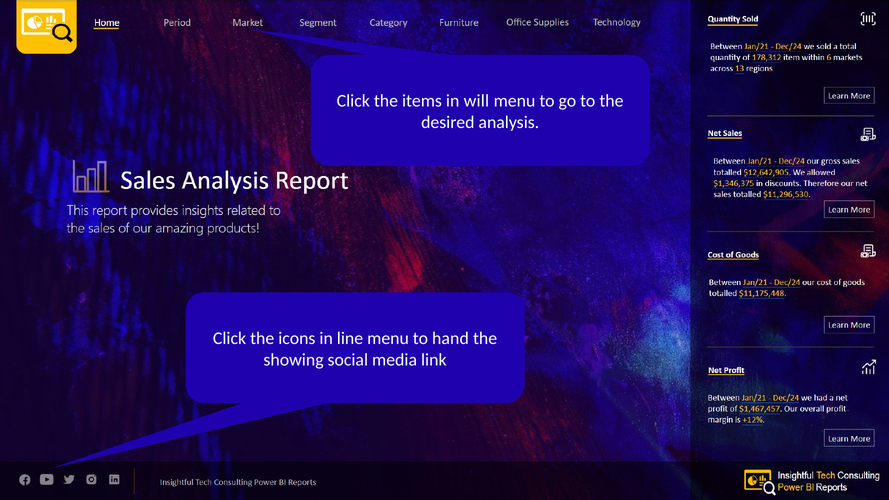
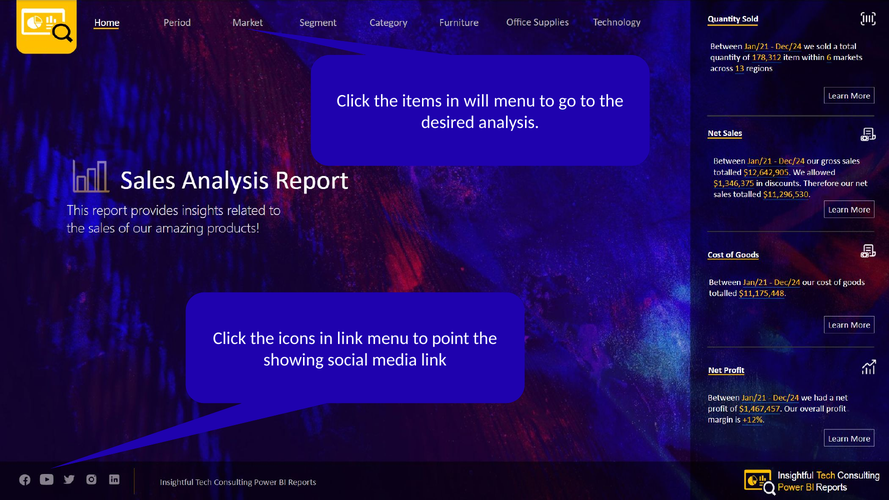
in line: line -> link
hand: hand -> point
